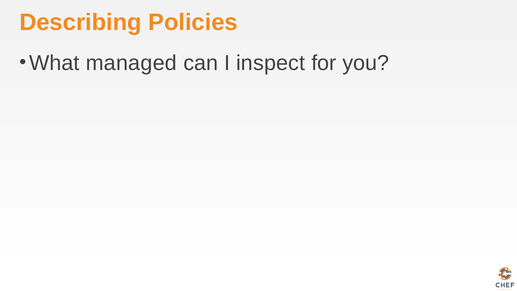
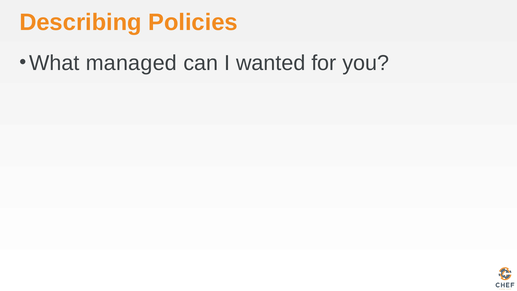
inspect: inspect -> wanted
